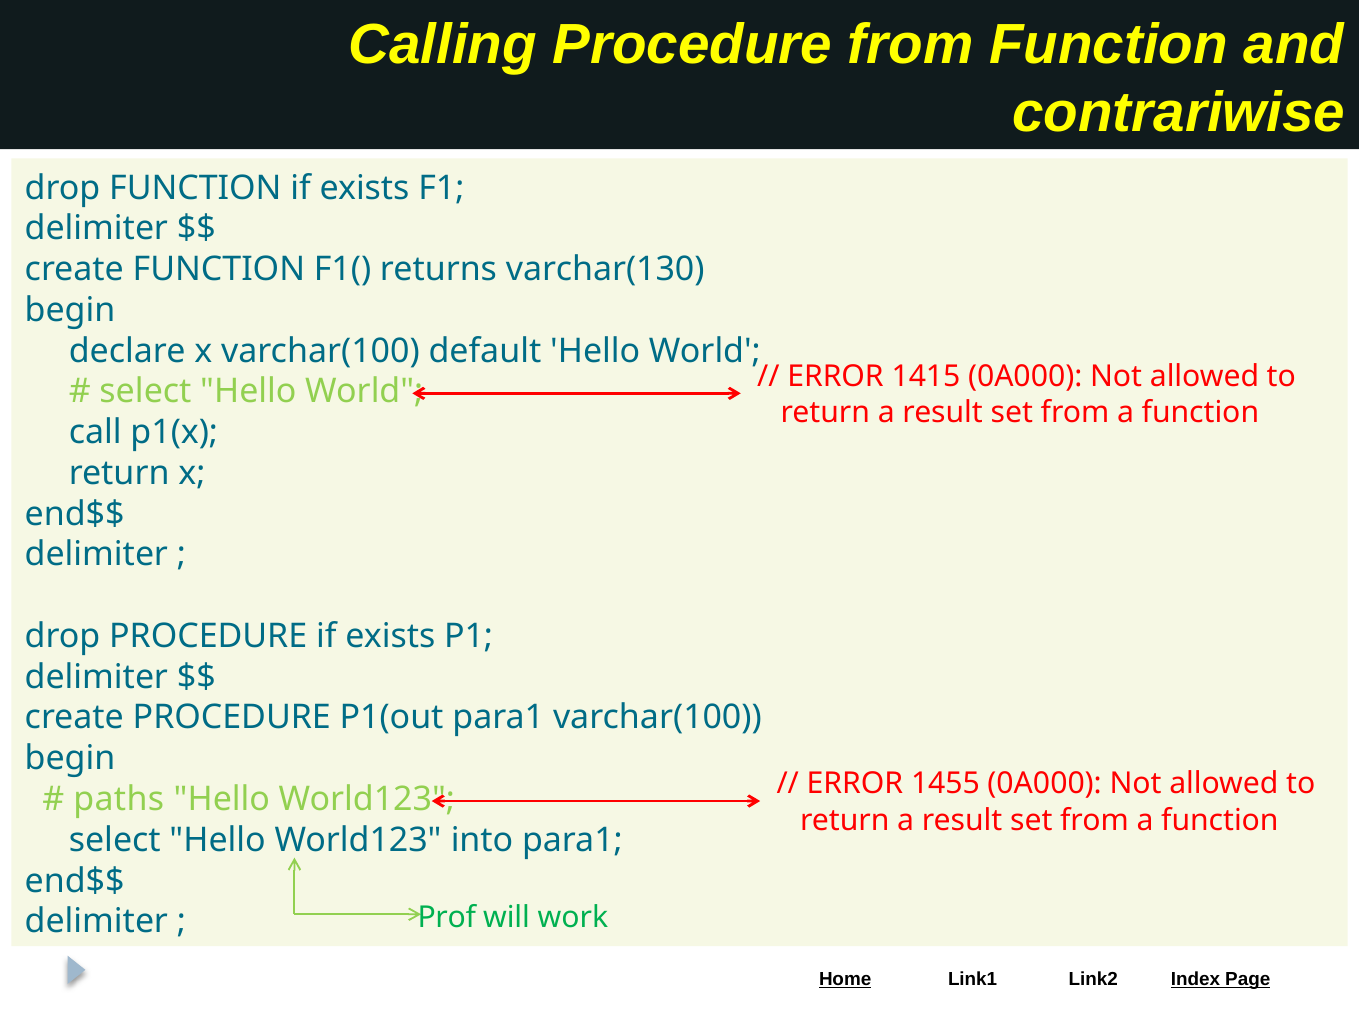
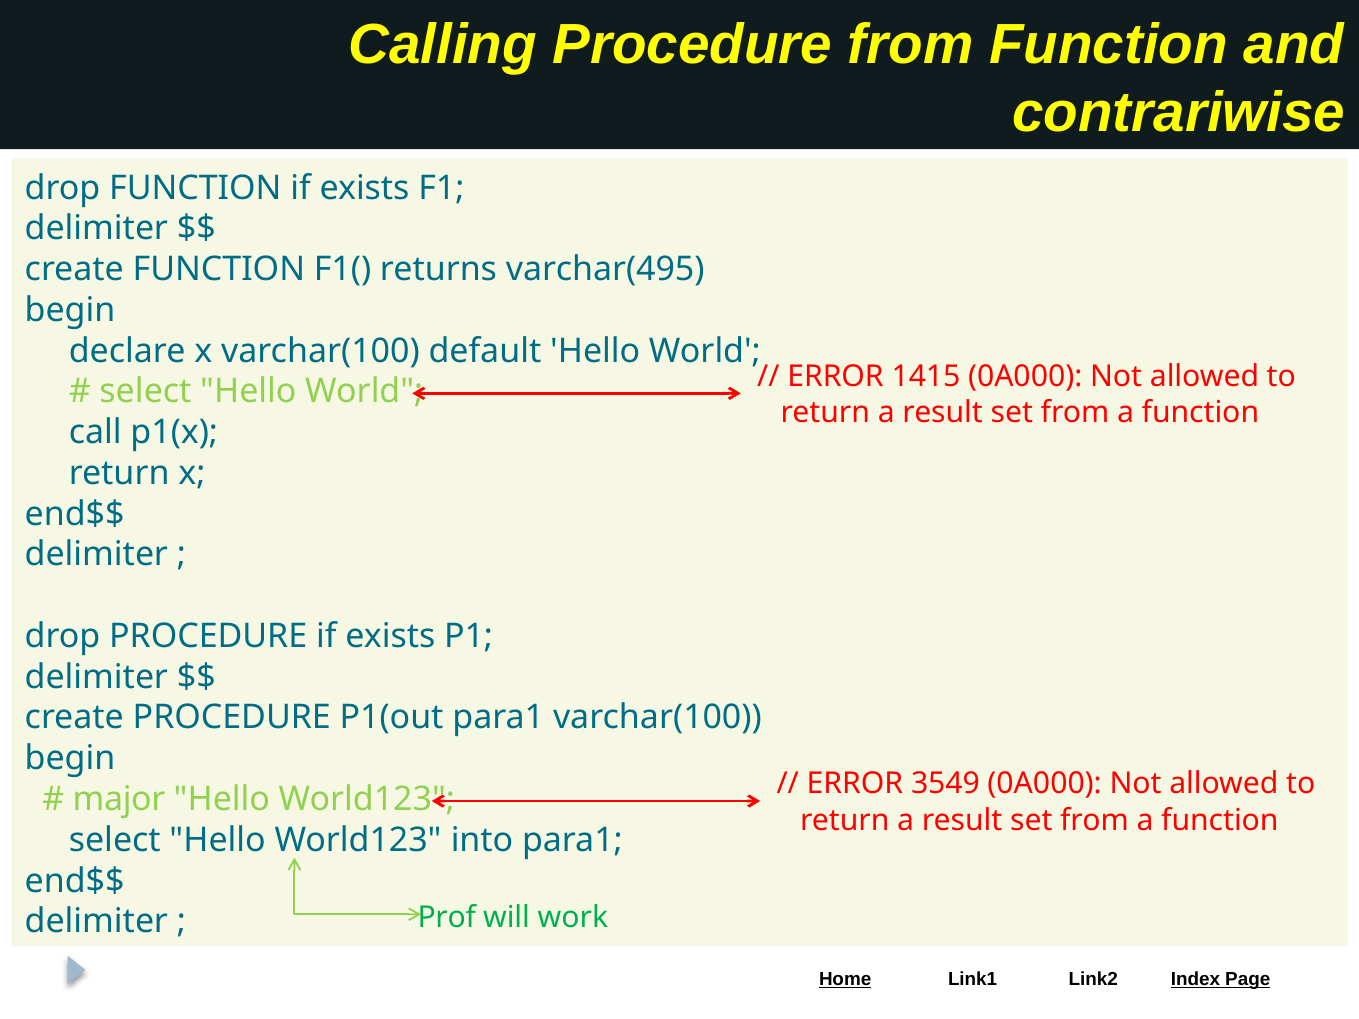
varchar(130: varchar(130 -> varchar(495
1455: 1455 -> 3549
paths: paths -> major
